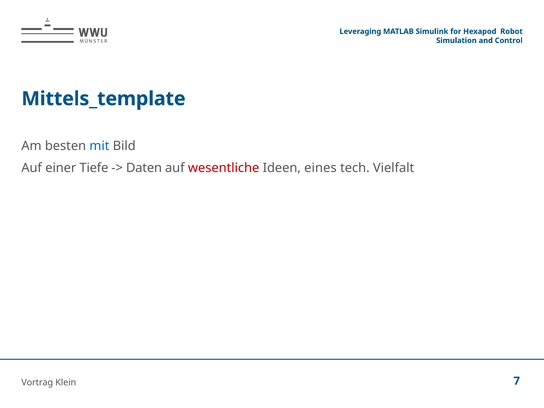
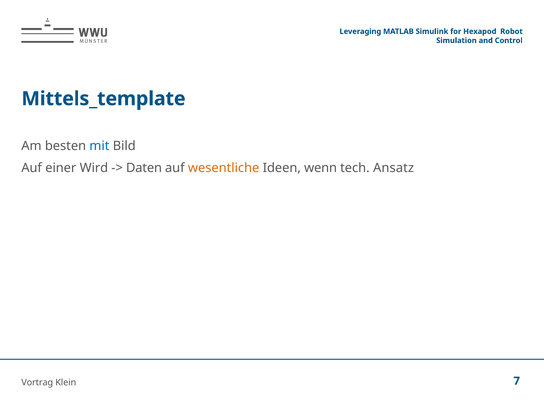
Tiefe: Tiefe -> Wird
wesentliche colour: red -> orange
eines: eines -> wenn
Vielfalt: Vielfalt -> Ansatz
